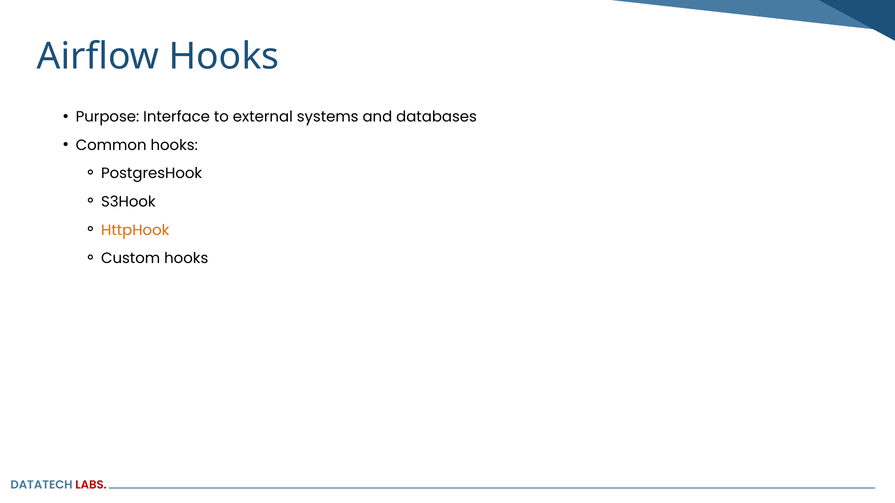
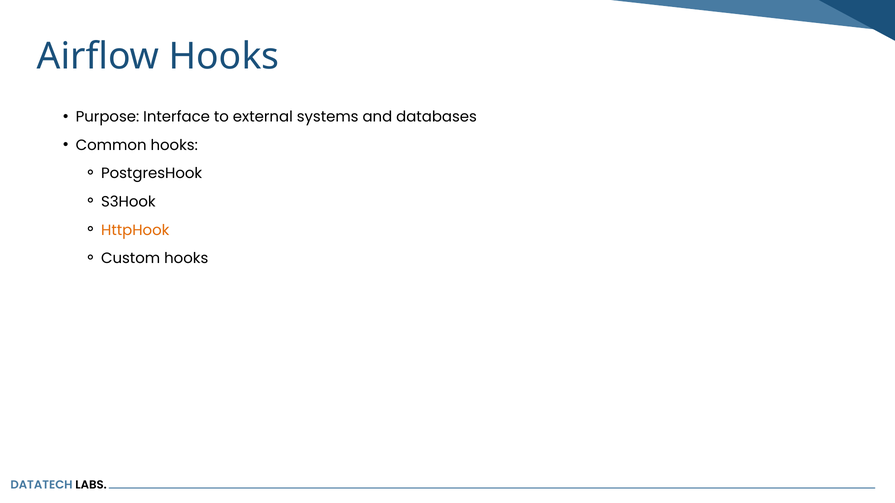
LABS colour: red -> black
